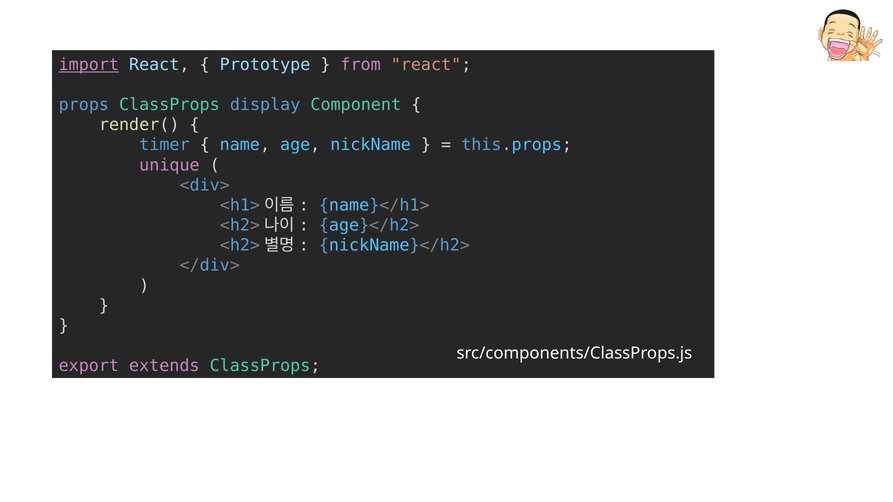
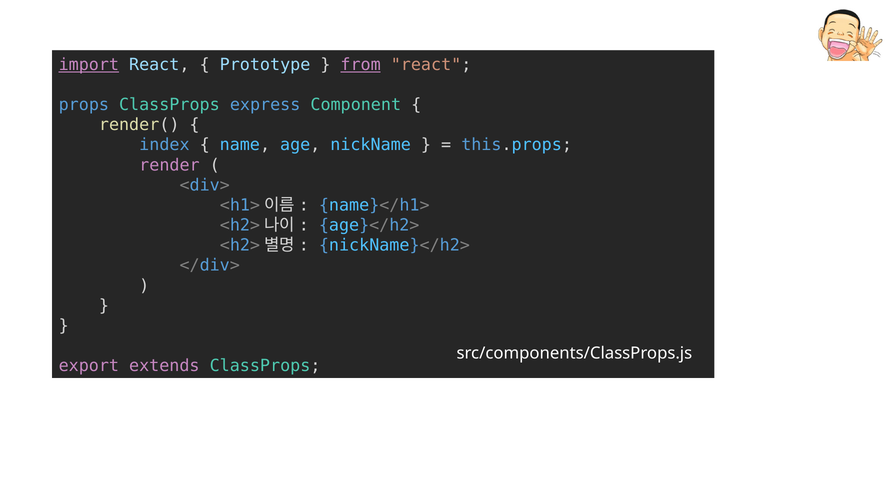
from underline: none -> present
display: display -> express
timer: timer -> index
unique: unique -> render
